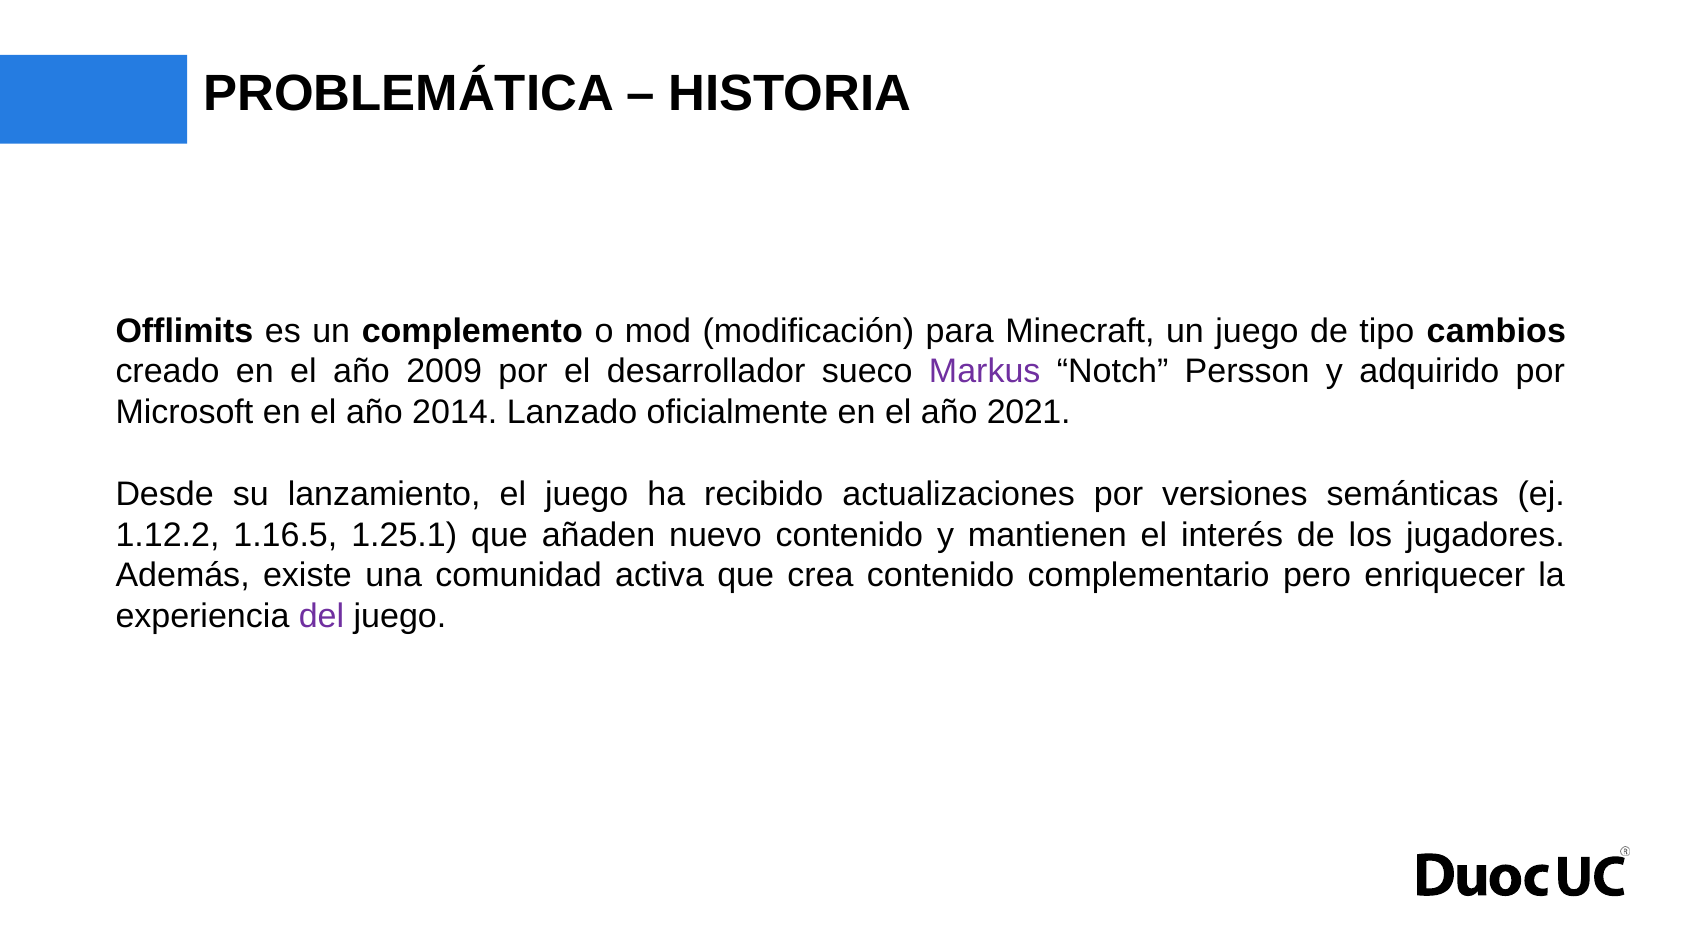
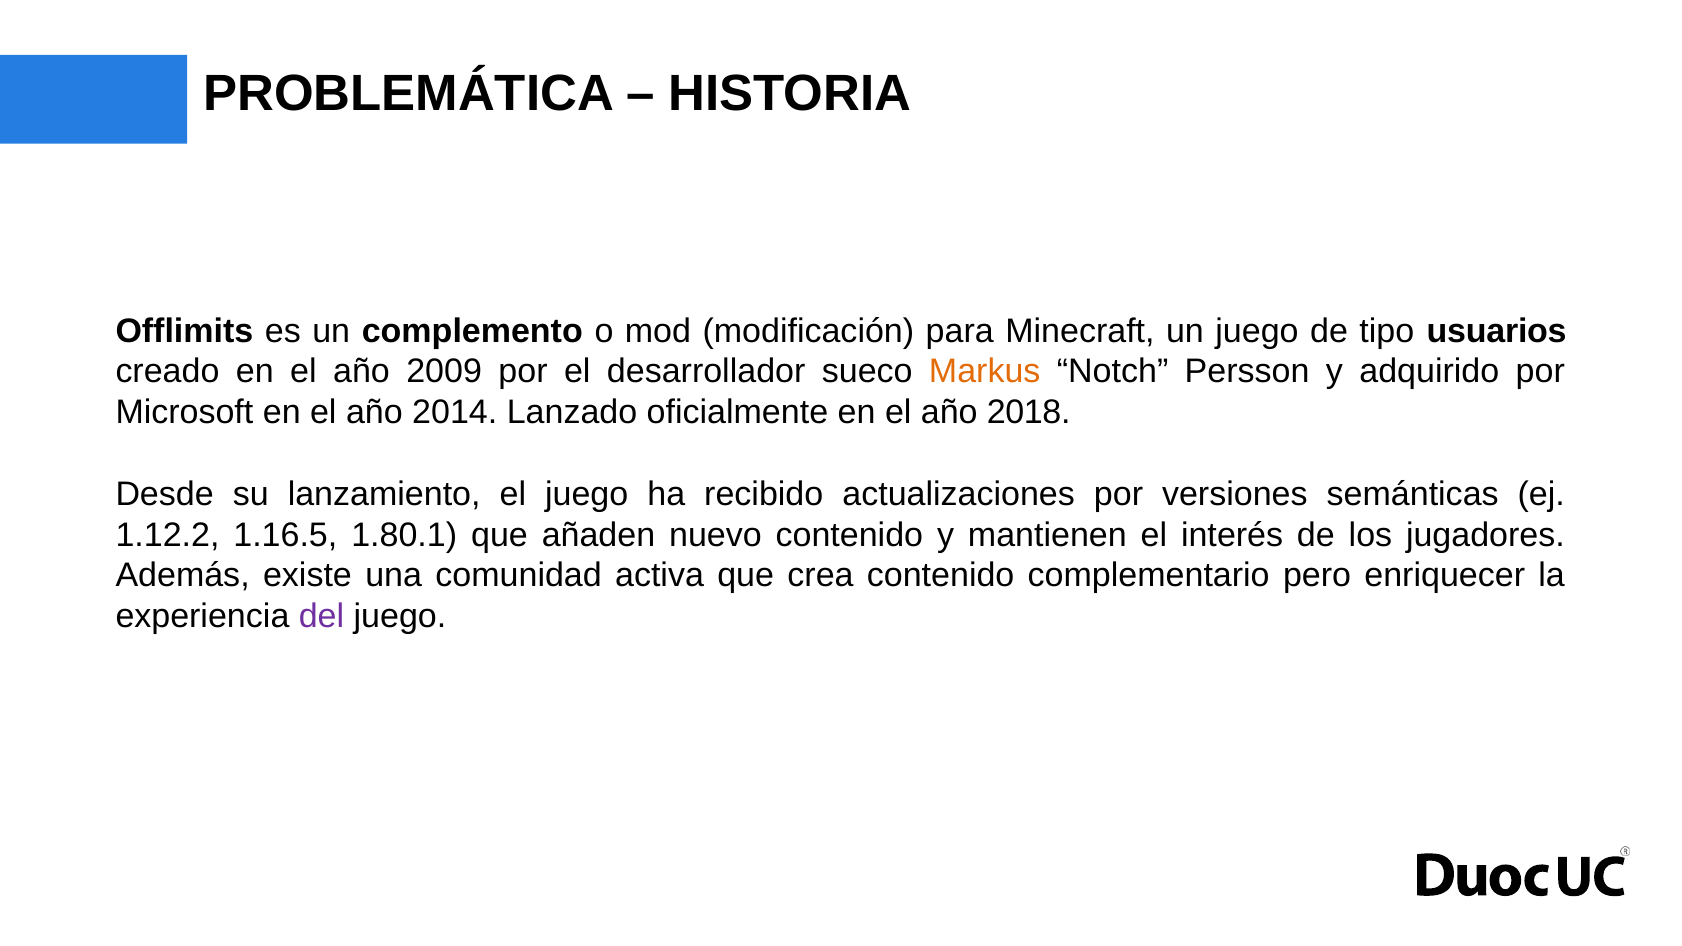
cambios: cambios -> usuarios
Markus colour: purple -> orange
2021: 2021 -> 2018
1.25.1: 1.25.1 -> 1.80.1
